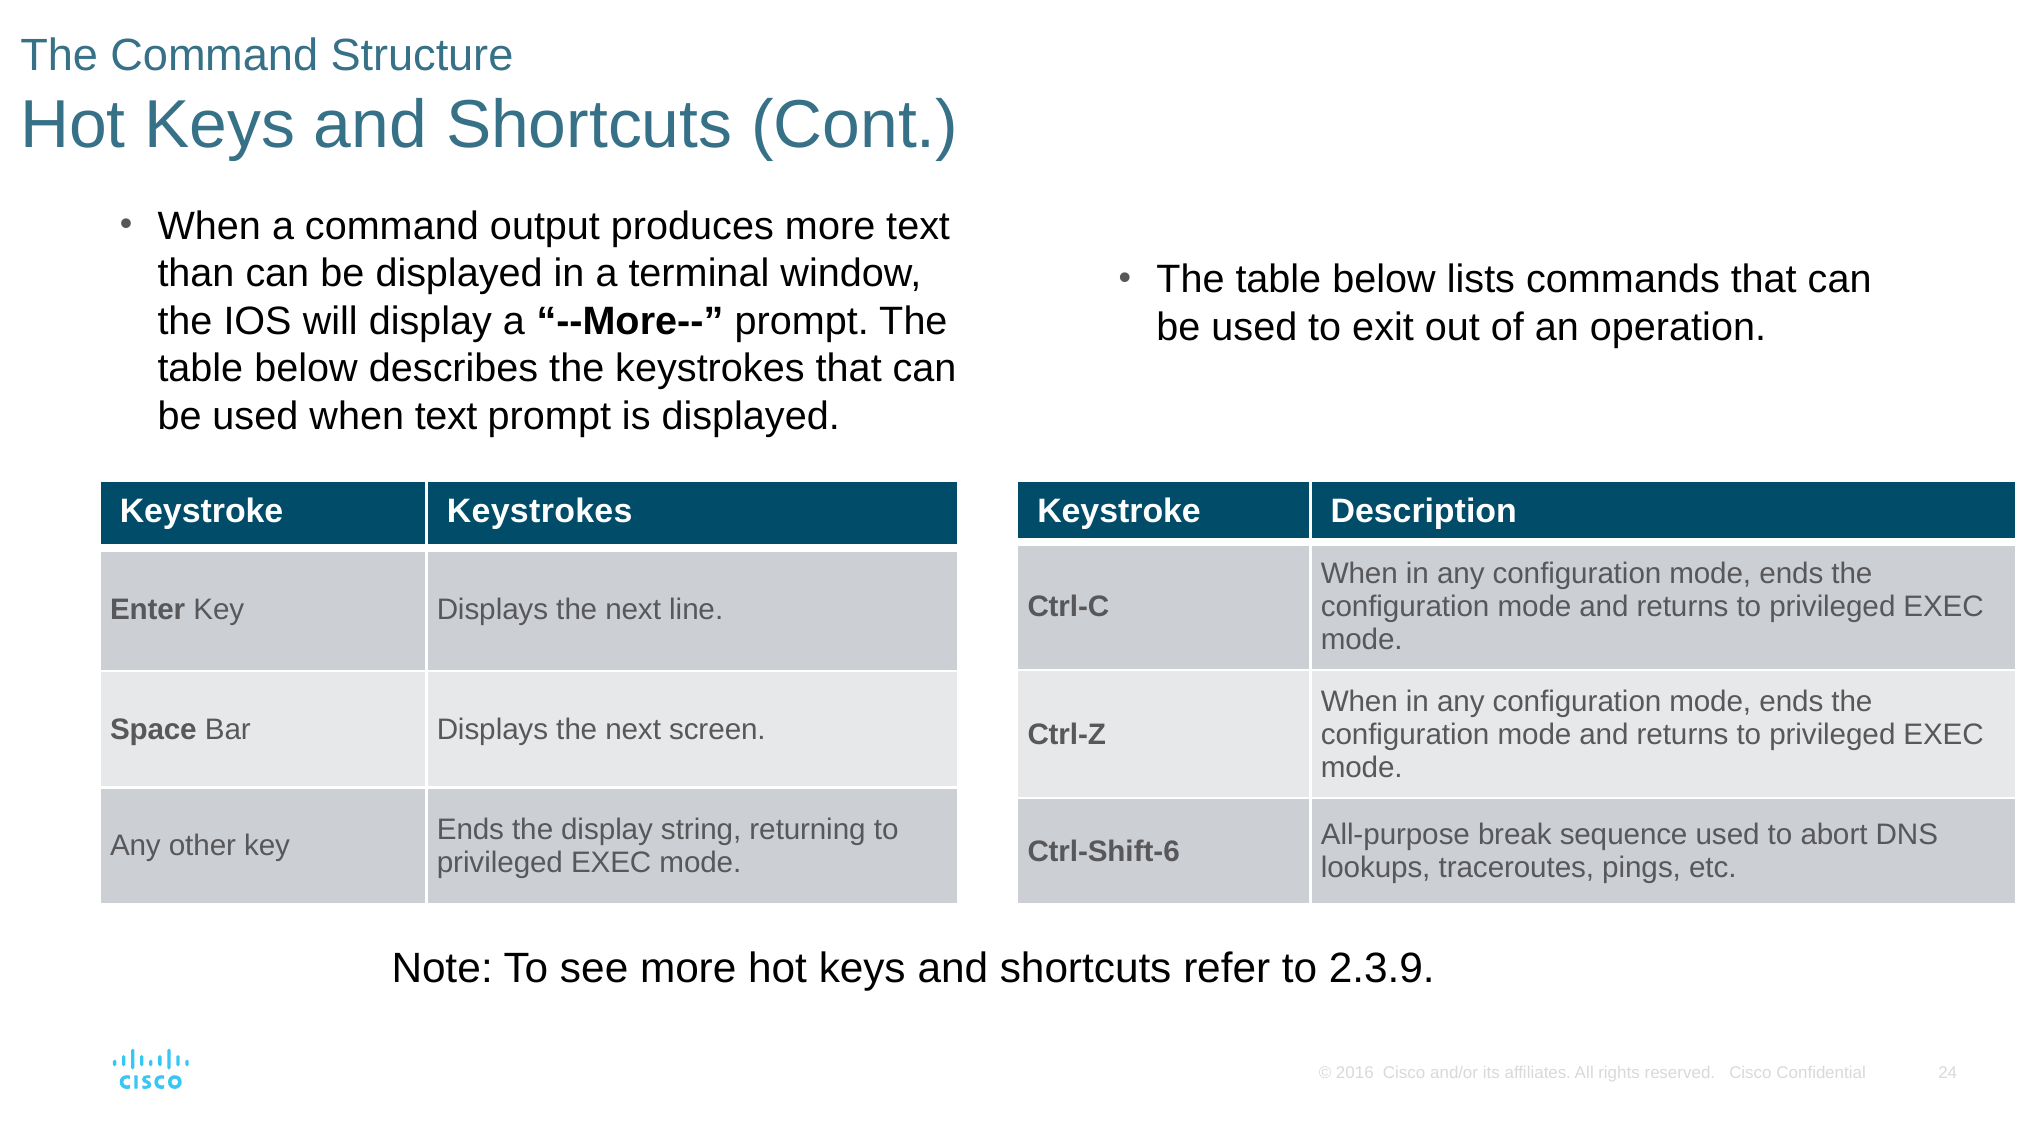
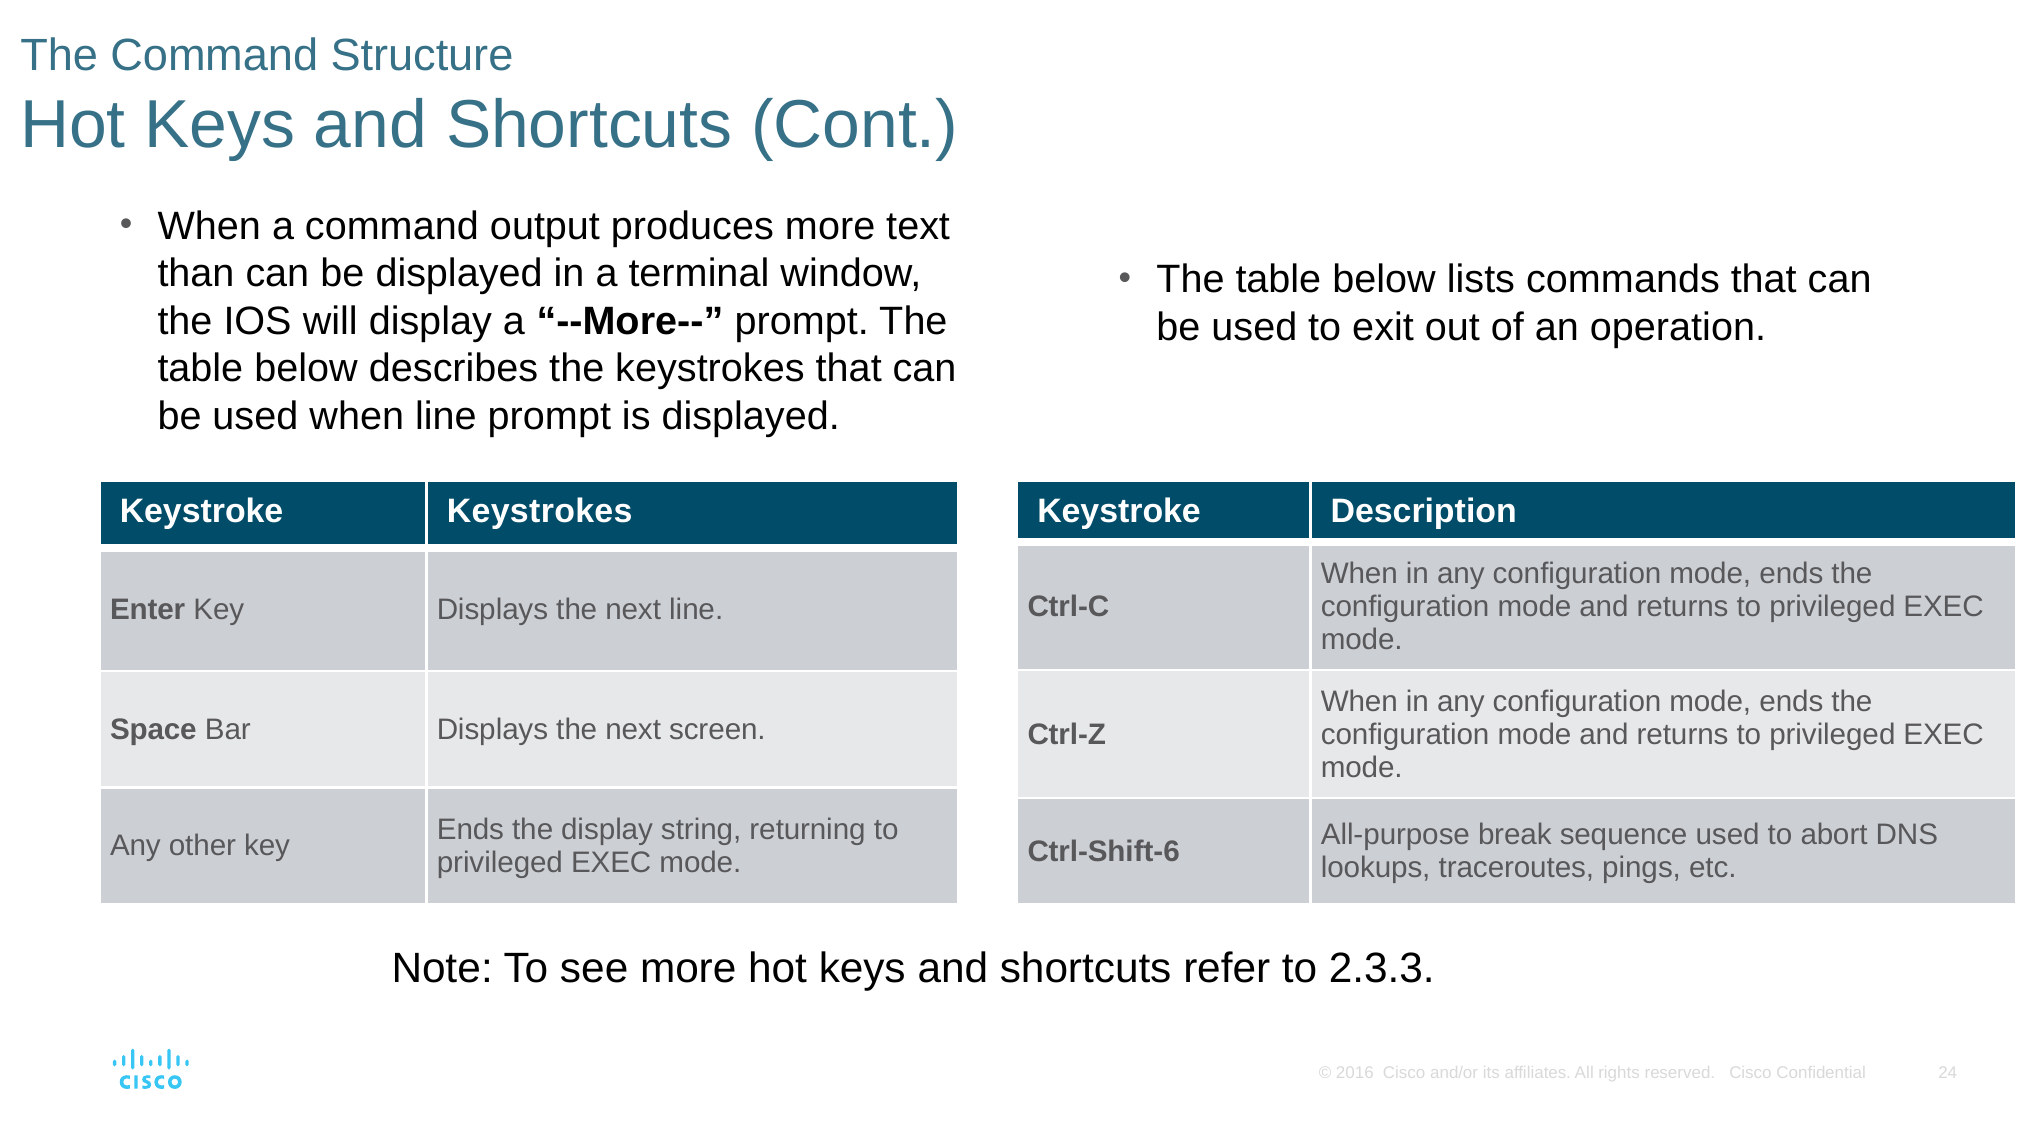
when text: text -> line
2.3.9: 2.3.9 -> 2.3.3
